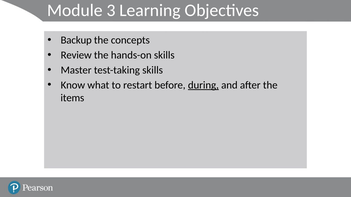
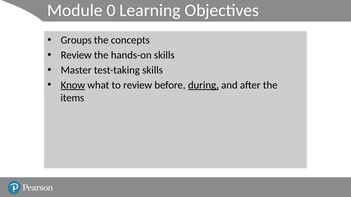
3: 3 -> 0
Backup: Backup -> Groups
Know underline: none -> present
to restart: restart -> review
